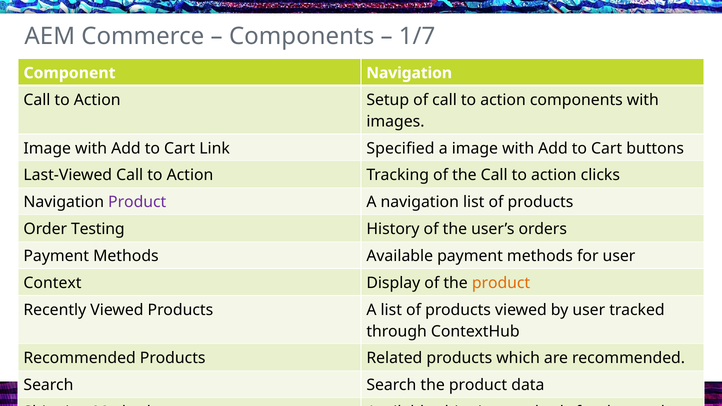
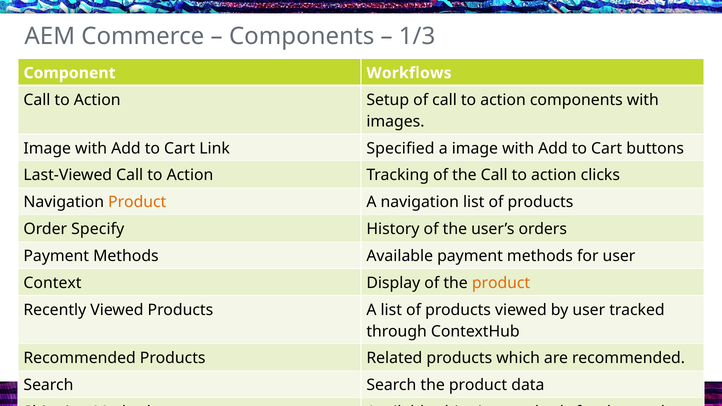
1/7: 1/7 -> 1/3
Component Navigation: Navigation -> Workflows
Product at (137, 202) colour: purple -> orange
Testing: Testing -> Specify
